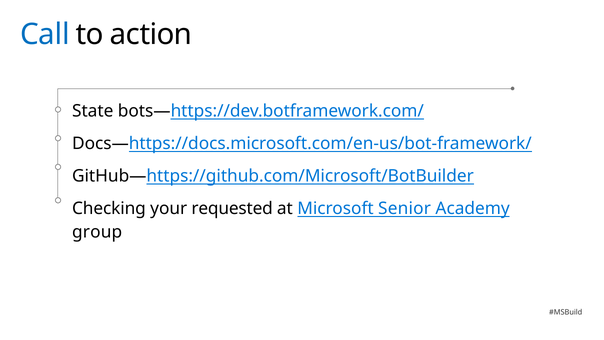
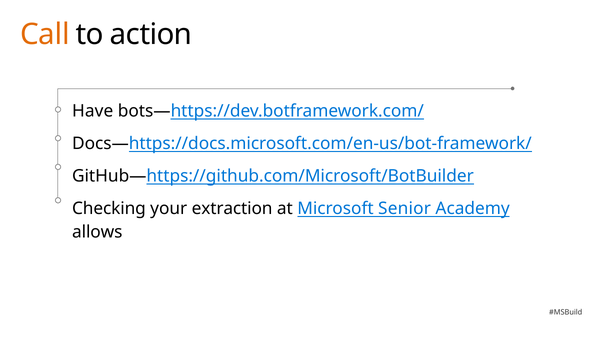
Call colour: blue -> orange
State: State -> Have
requested: requested -> extraction
group: group -> allows
